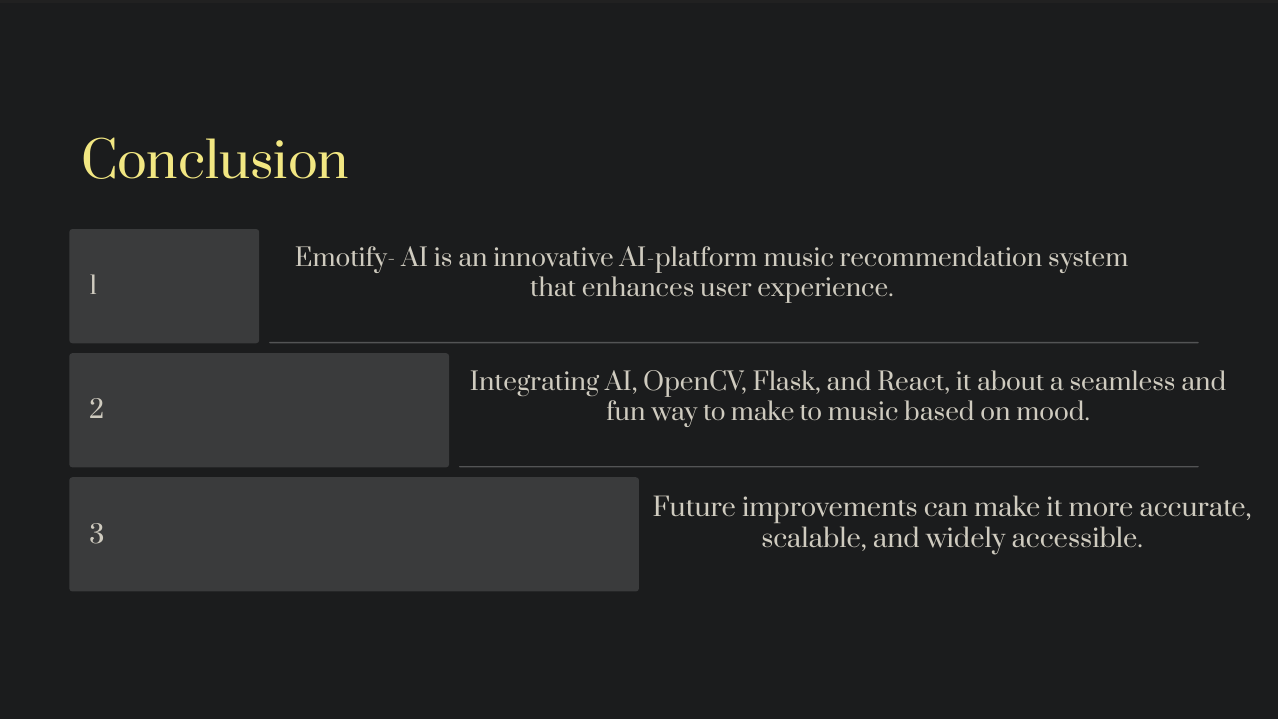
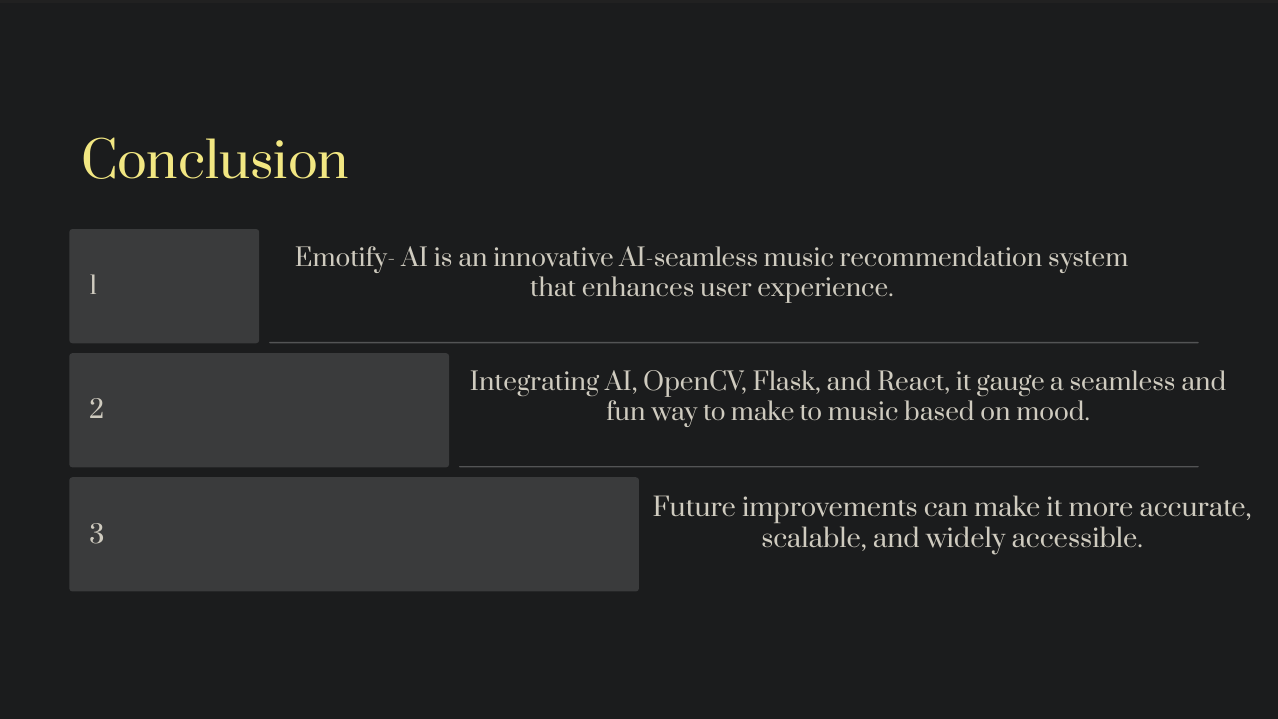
AI-platform: AI-platform -> AI-seamless
about: about -> gauge
